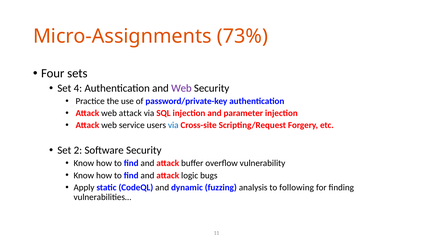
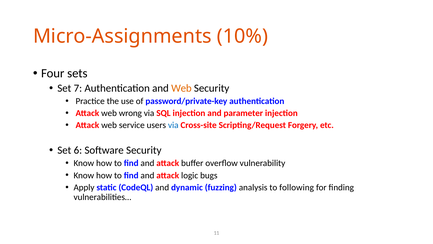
73%: 73% -> 10%
4: 4 -> 7
Web at (181, 88) colour: purple -> orange
web attack: attack -> wrong
2: 2 -> 6
